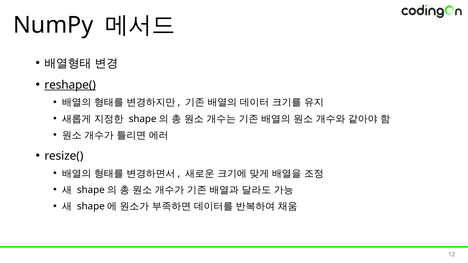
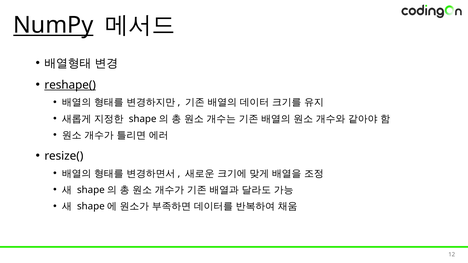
NumPy underline: none -> present
